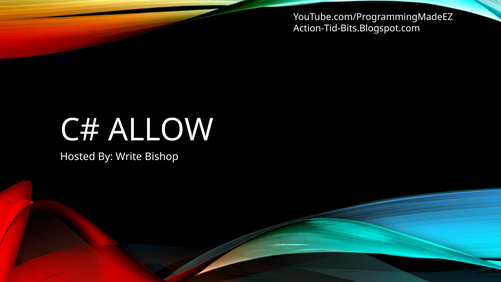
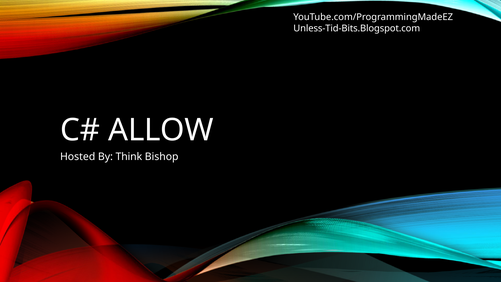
Action-Tid-Bits.Blogspot.com: Action-Tid-Bits.Blogspot.com -> Unless-Tid-Bits.Blogspot.com
Write: Write -> Think
